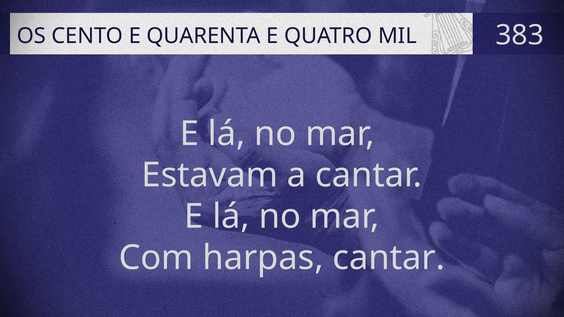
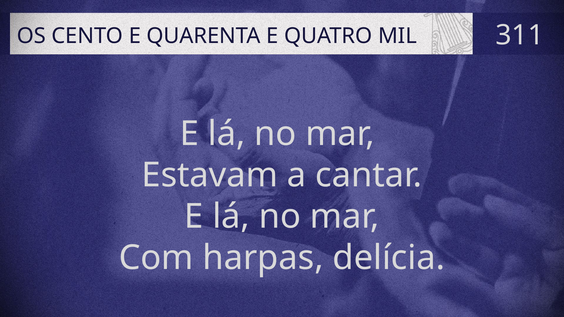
383: 383 -> 311
harpas cantar: cantar -> delícia
